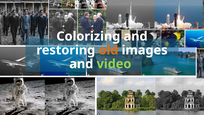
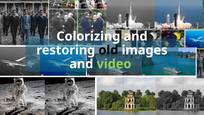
old colour: orange -> black
